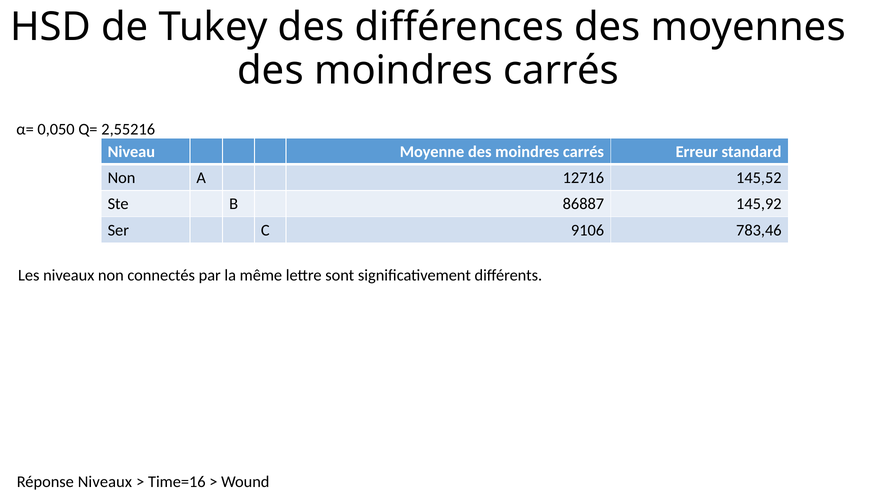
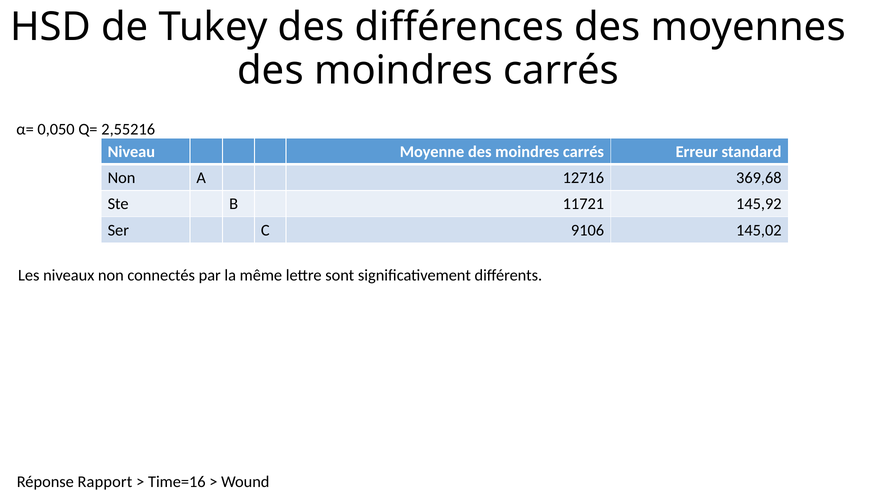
145,52: 145,52 -> 369,68
86887: 86887 -> 11721
783,46: 783,46 -> 145,02
Réponse Niveaux: Niveaux -> Rapport
